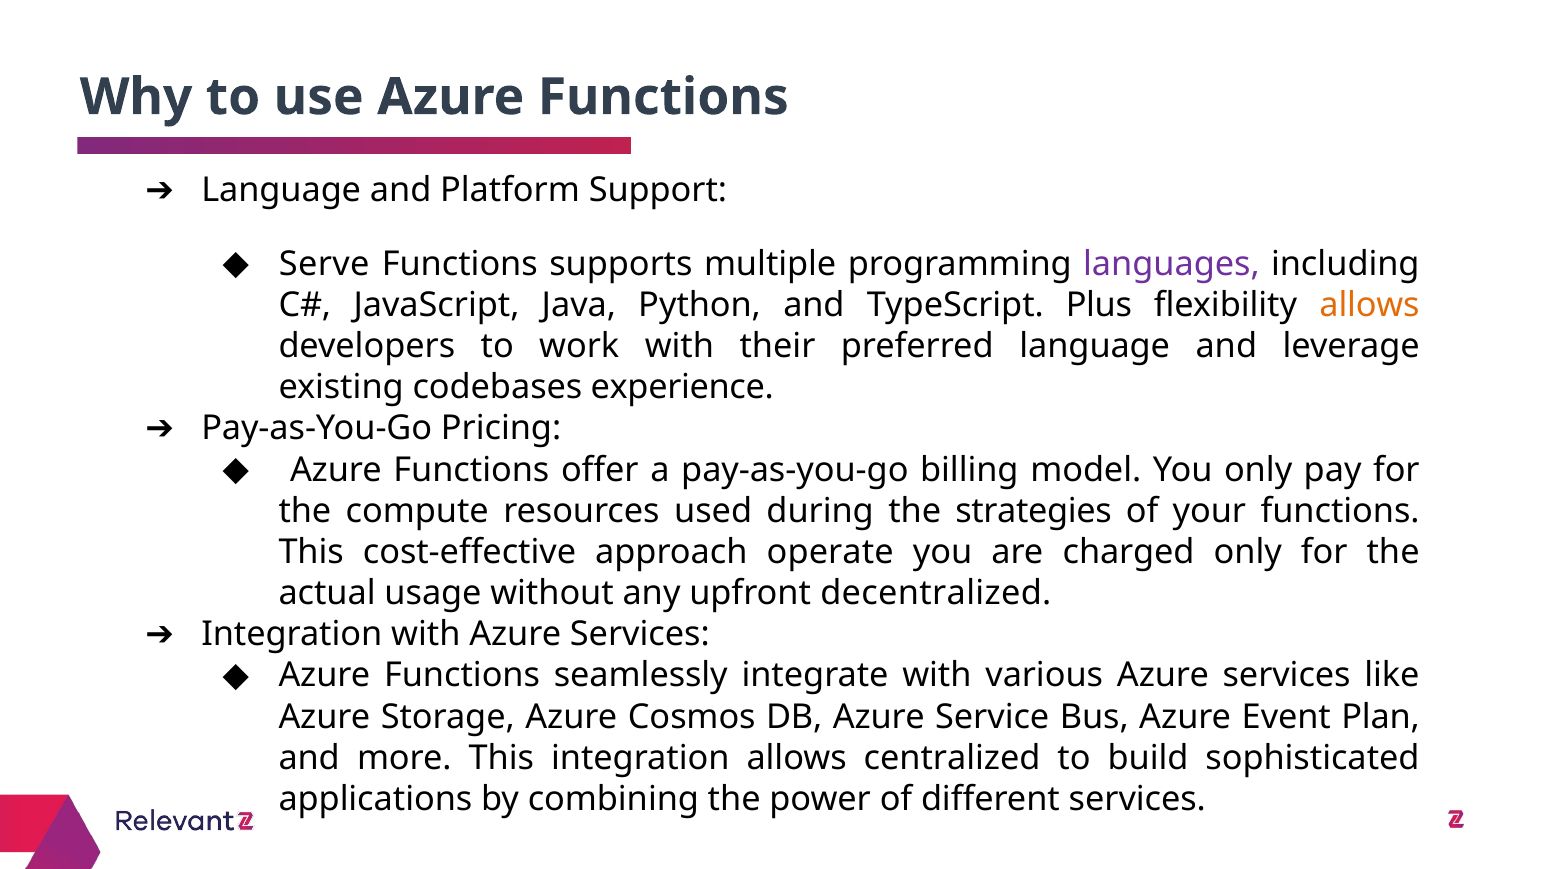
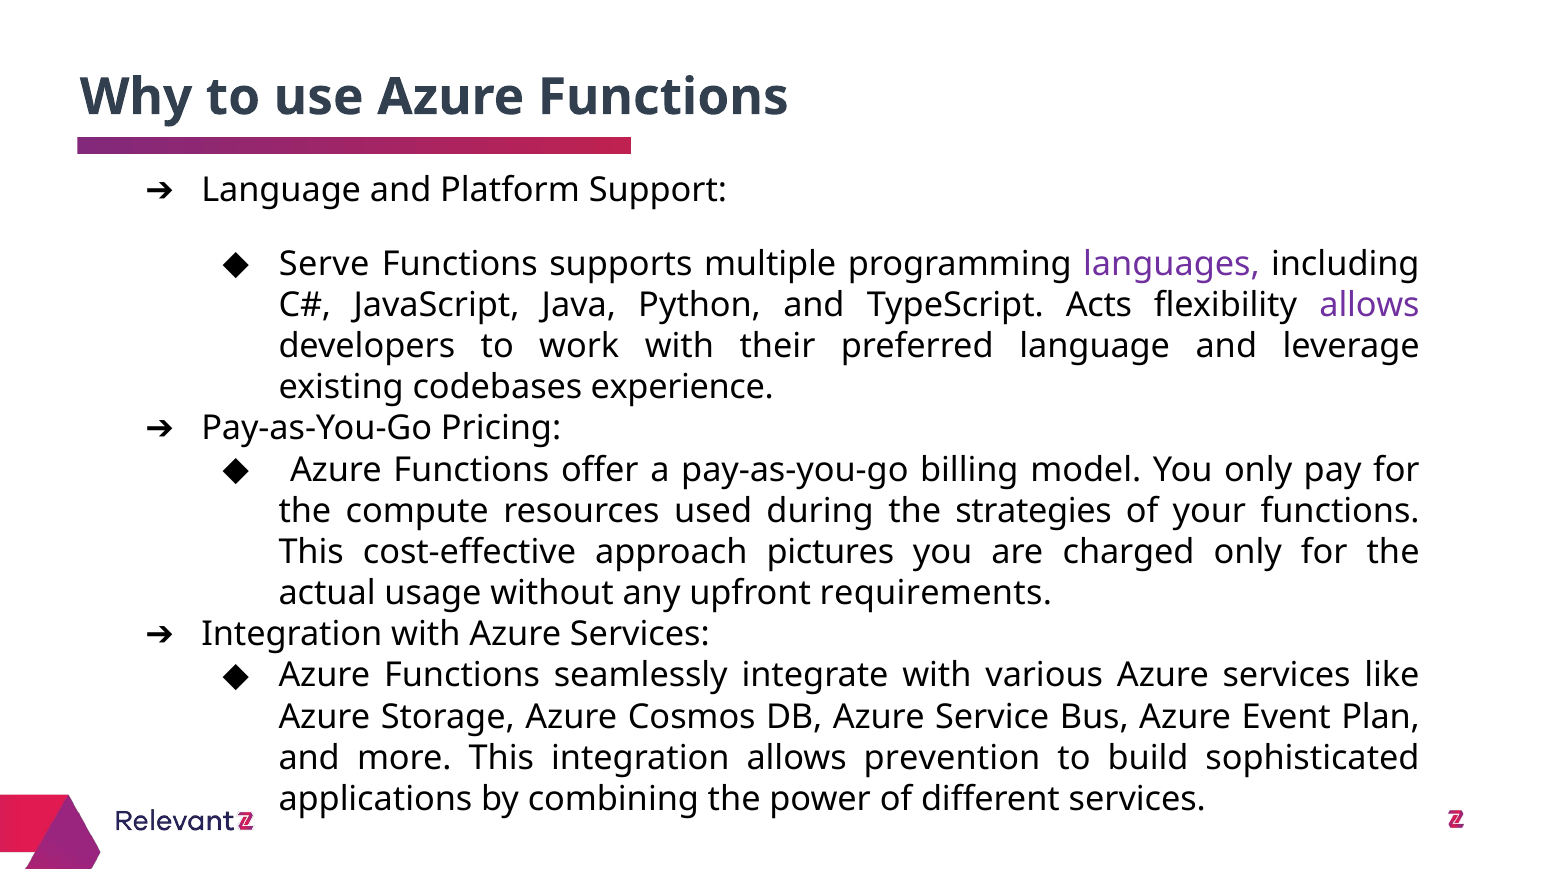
Plus: Plus -> Acts
allows at (1370, 305) colour: orange -> purple
operate: operate -> pictures
decentralized: decentralized -> requirements
centralized: centralized -> prevention
